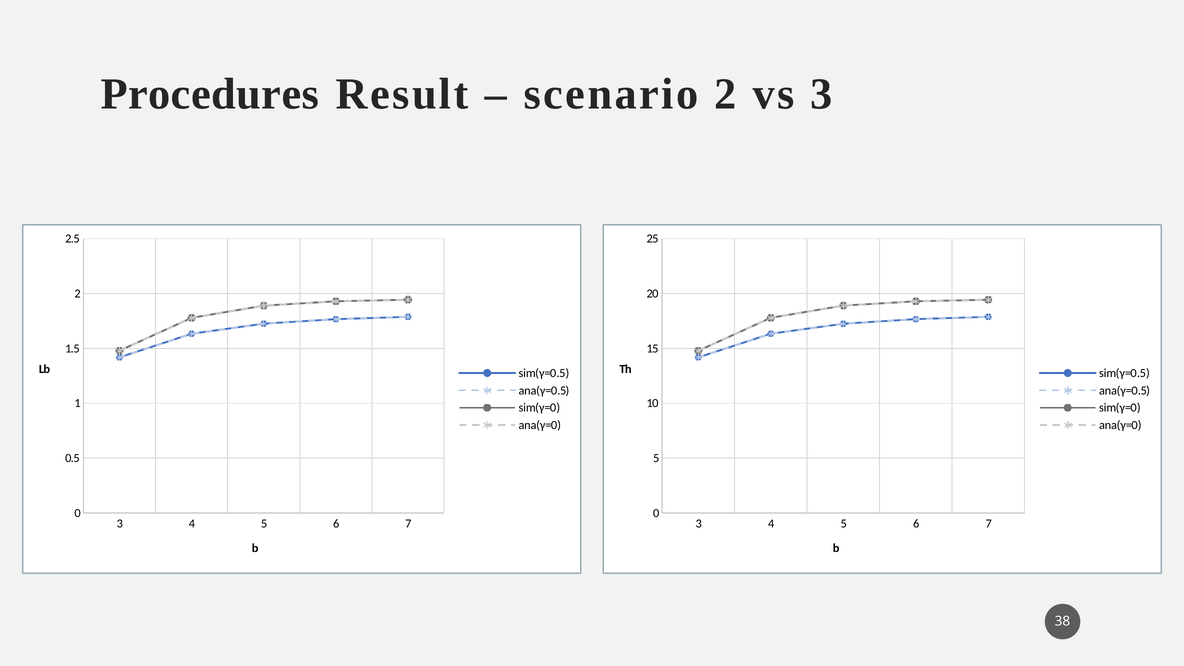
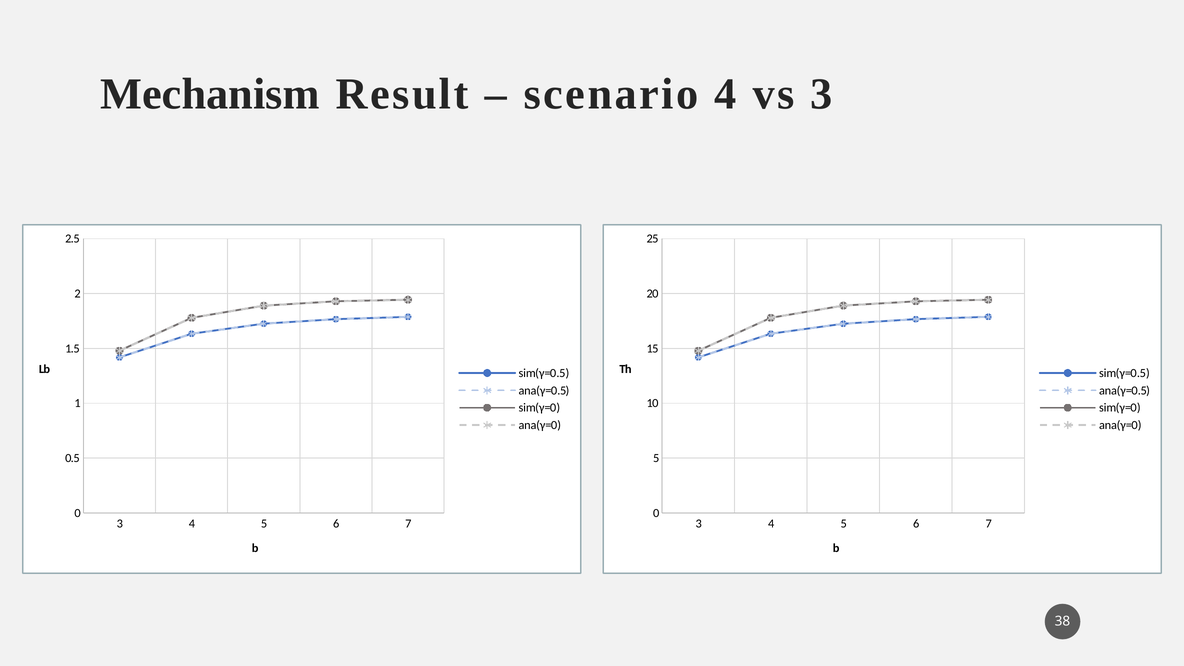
Procedures: Procedures -> Mechanism
scenario 2: 2 -> 4
